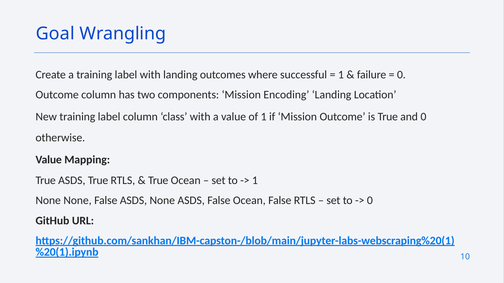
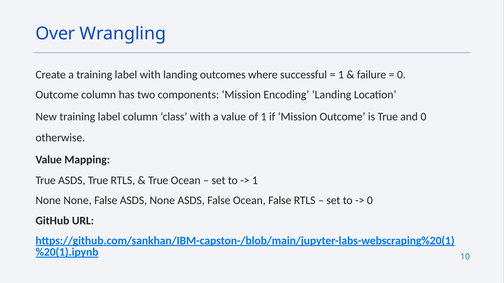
Goal: Goal -> Over
